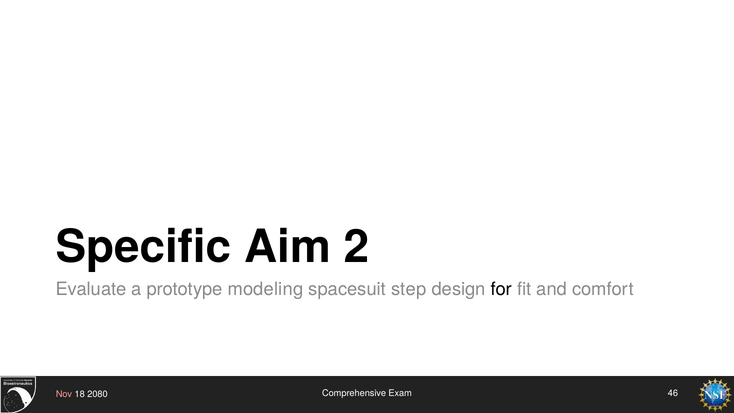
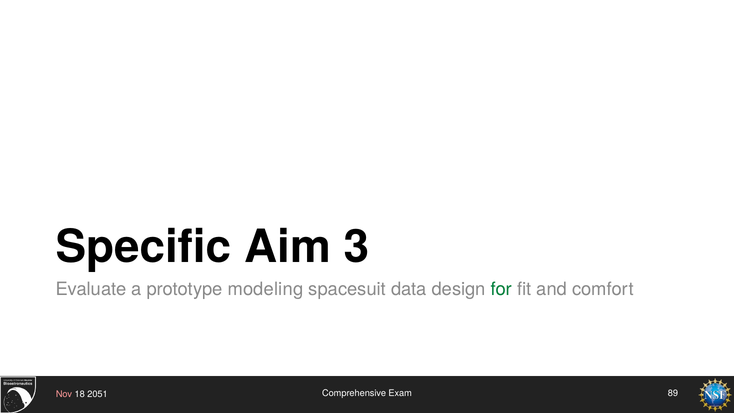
2: 2 -> 3
step: step -> data
for colour: black -> green
46: 46 -> 89
2080: 2080 -> 2051
